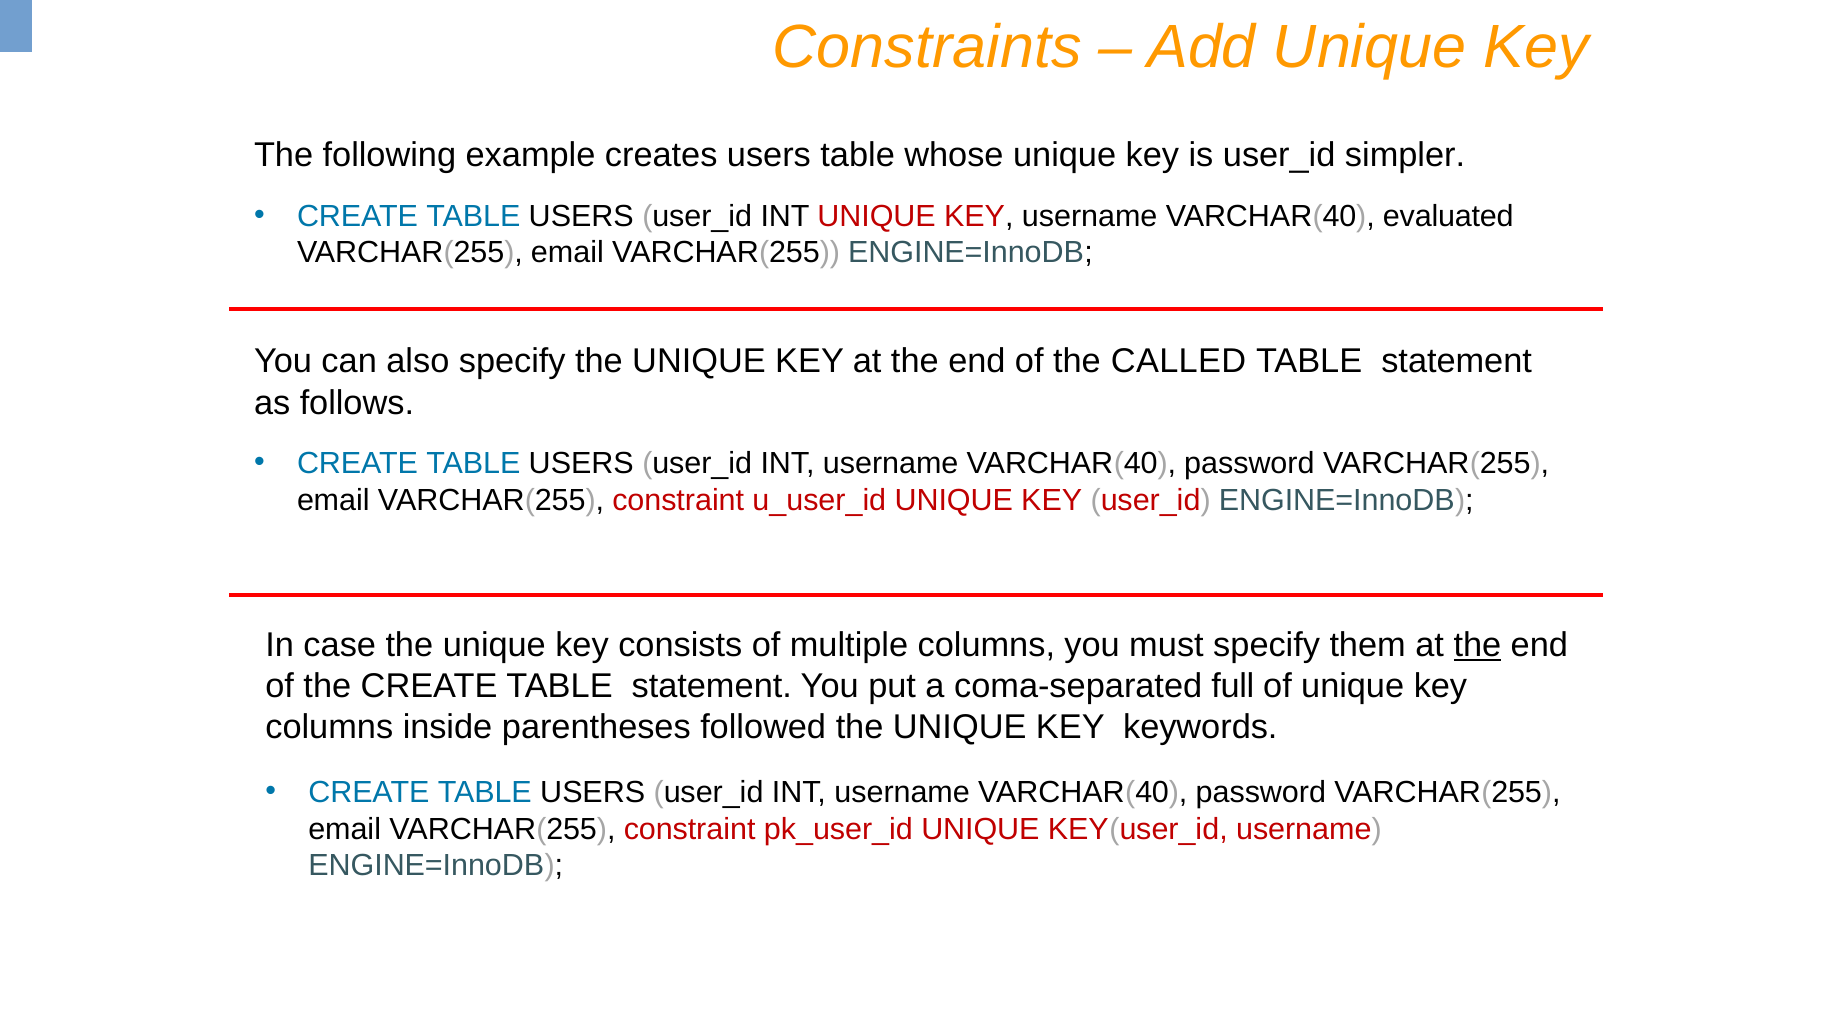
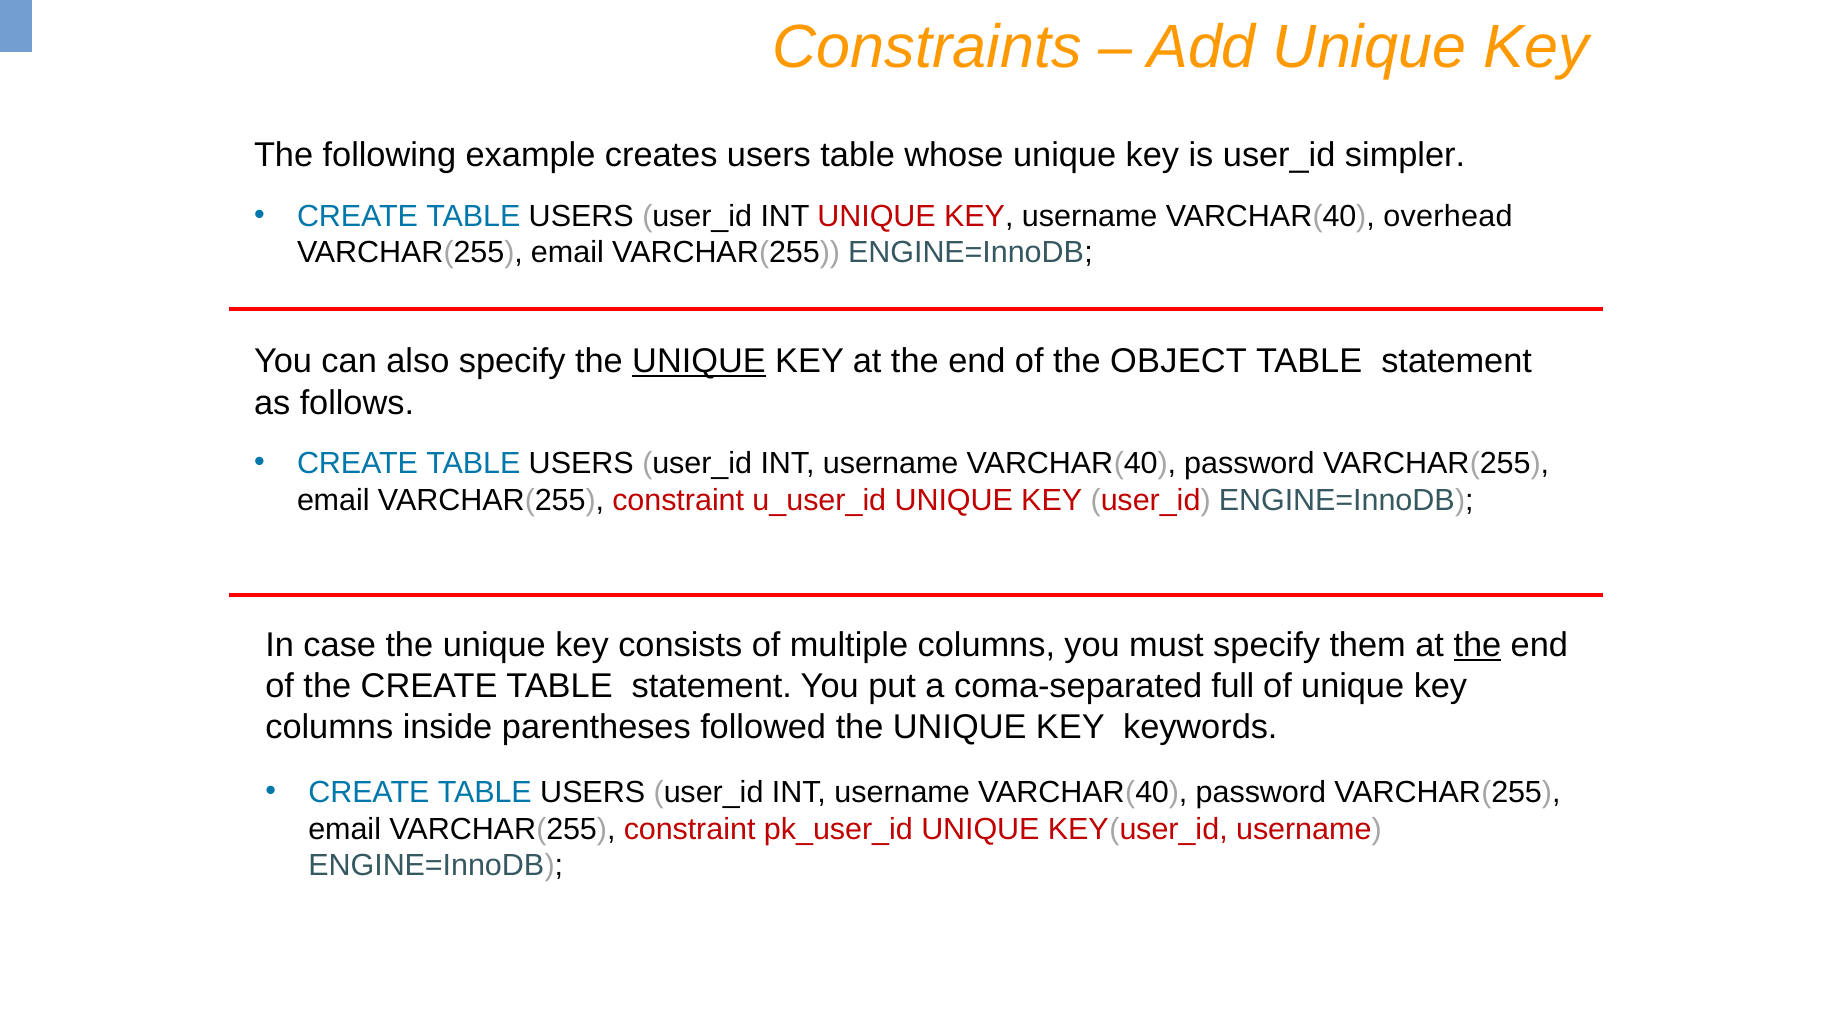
evaluated: evaluated -> overhead
UNIQUE at (699, 362) underline: none -> present
CALLED: CALLED -> OBJECT
